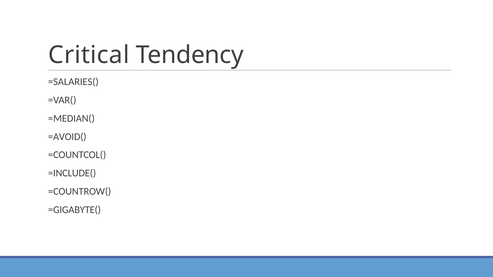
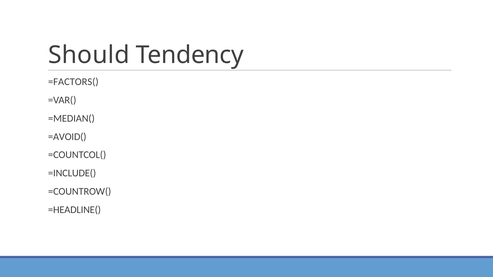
Critical: Critical -> Should
=SALARIES(: =SALARIES( -> =FACTORS(
=GIGABYTE(: =GIGABYTE( -> =HEADLINE(
